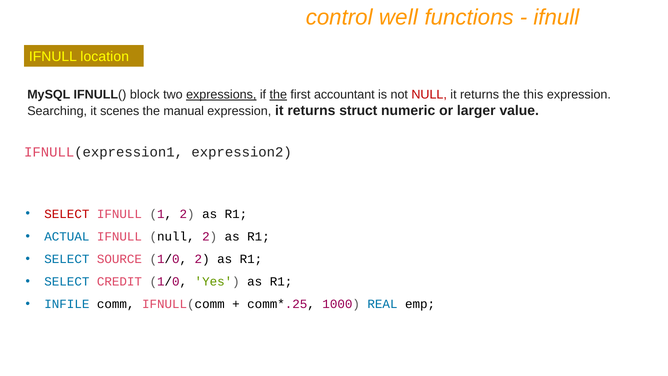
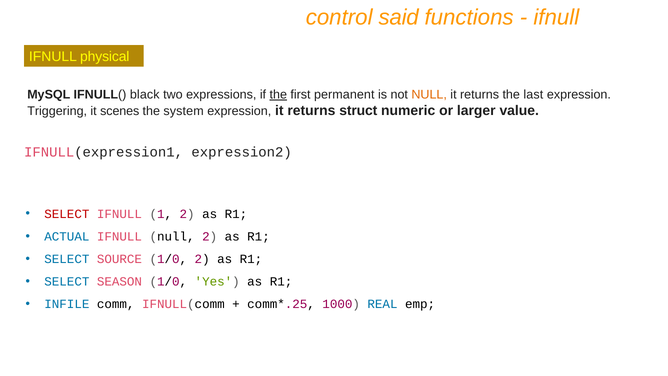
well: well -> said
location: location -> physical
block: block -> black
expressions underline: present -> none
accountant: accountant -> permanent
NULL at (429, 95) colour: red -> orange
this: this -> last
Searching: Searching -> Triggering
manual: manual -> system
CREDIT: CREDIT -> SEASON
